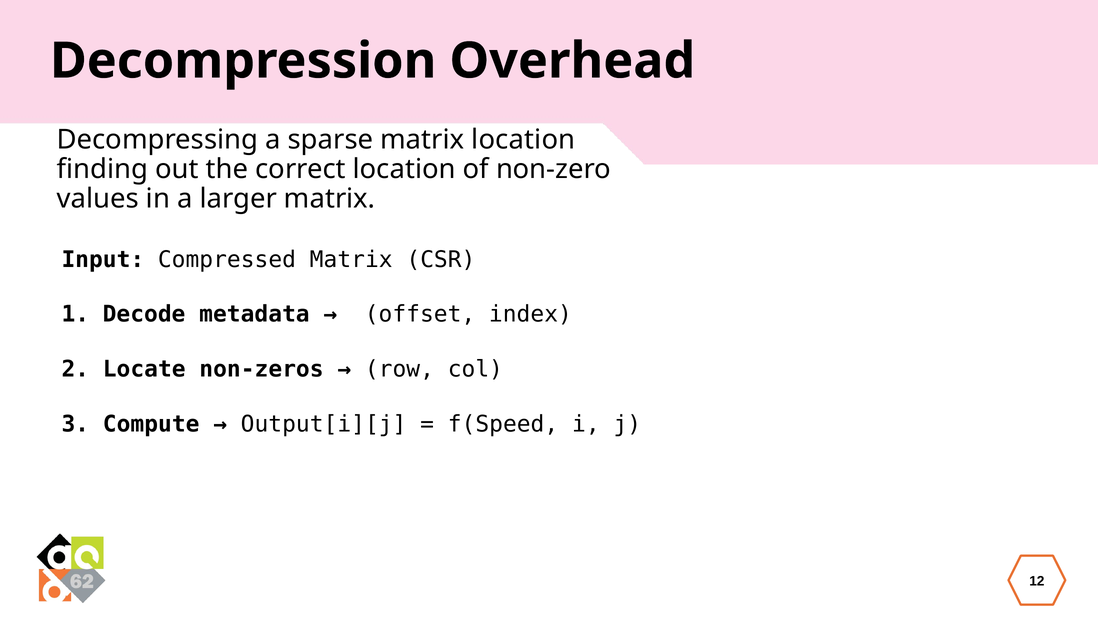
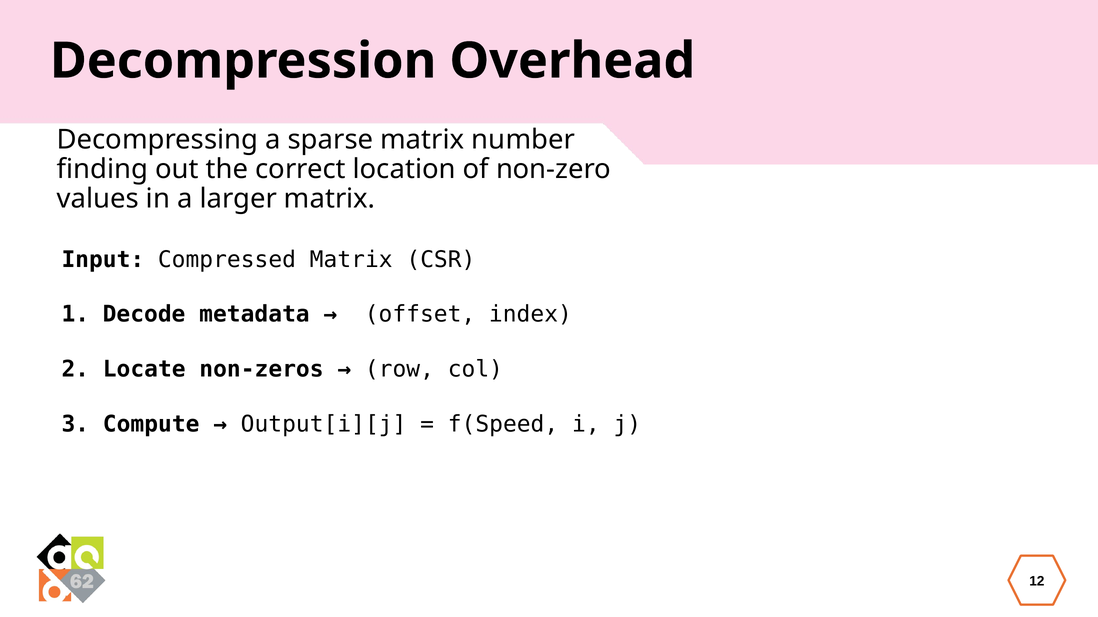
matrix location: location -> number
